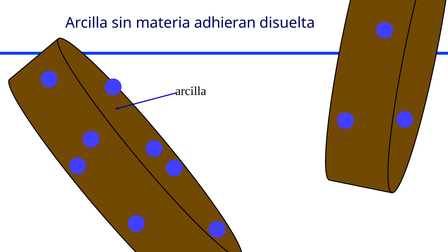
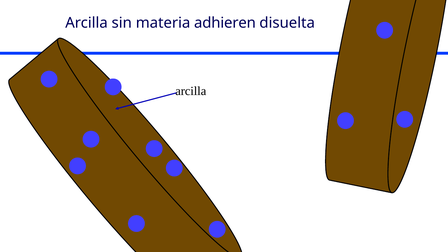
adhieran: adhieran -> adhieren
